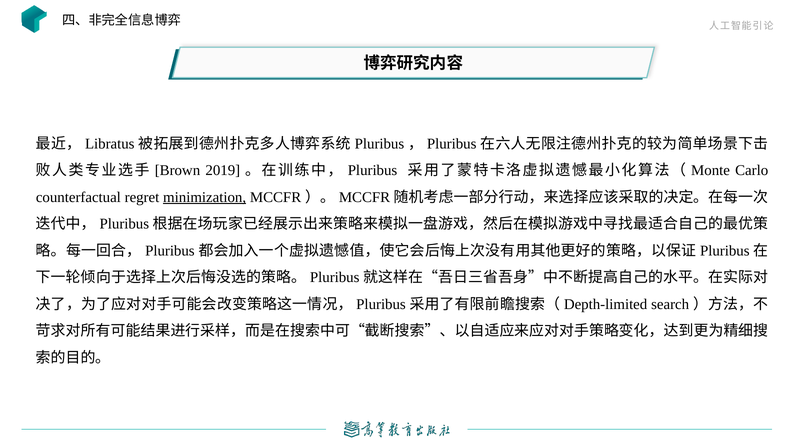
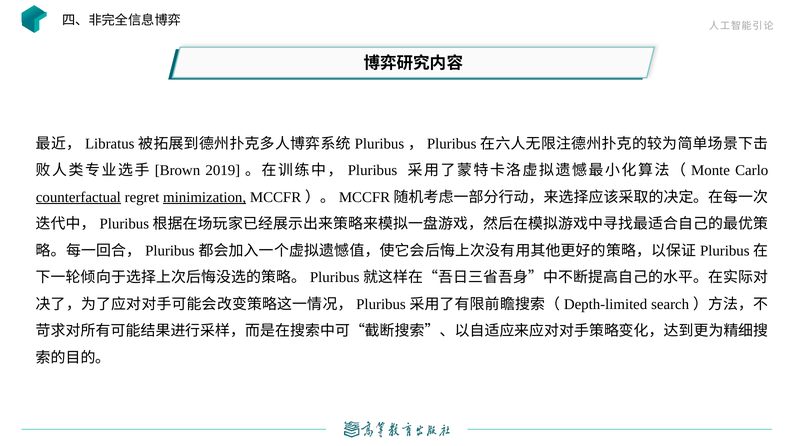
counterfactual underline: none -> present
